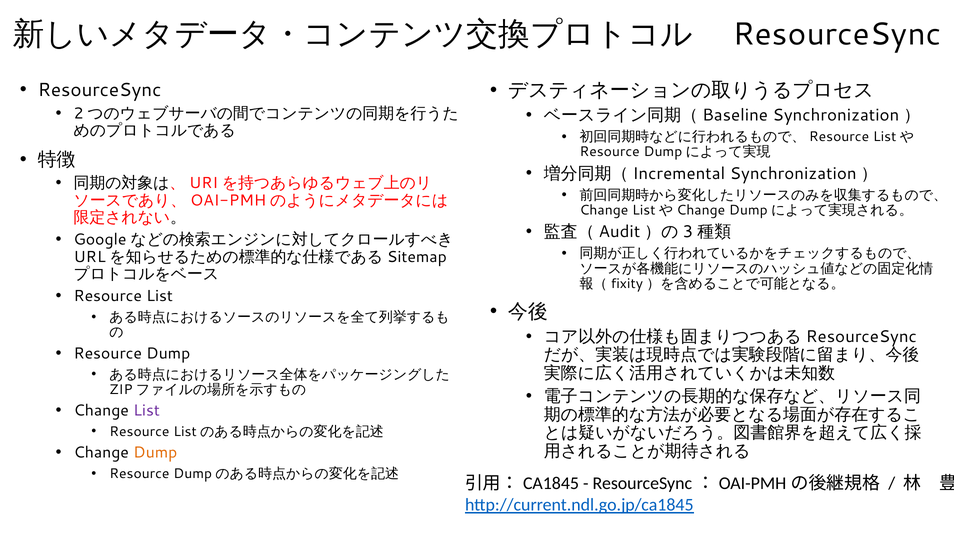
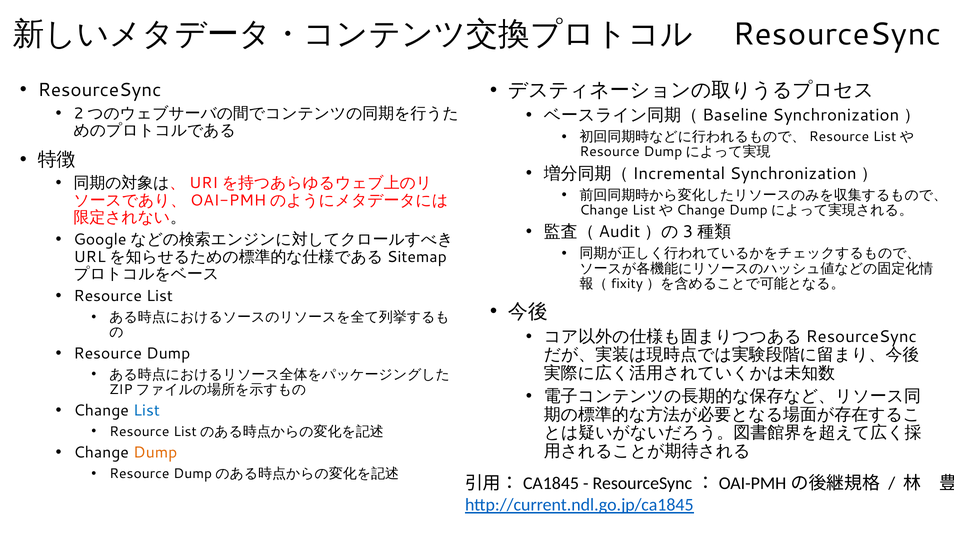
List at (147, 410) colour: purple -> blue
